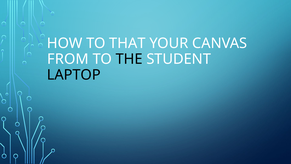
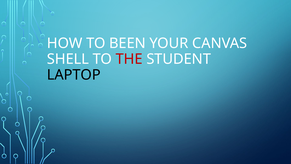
THAT: THAT -> BEEN
FROM: FROM -> SHELL
THE colour: black -> red
